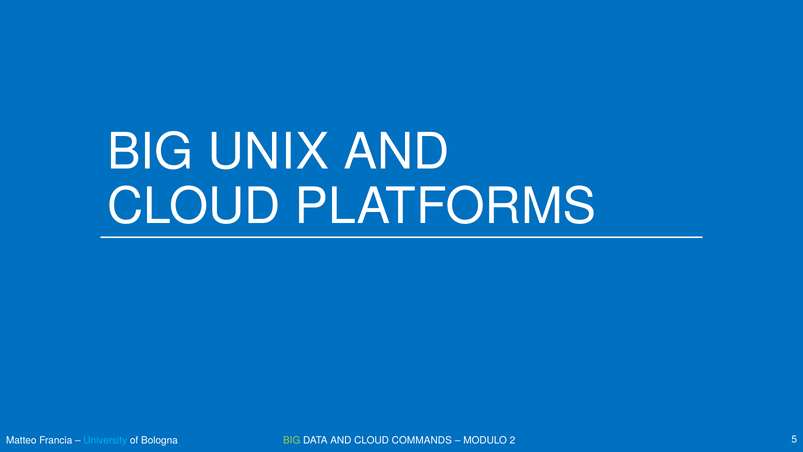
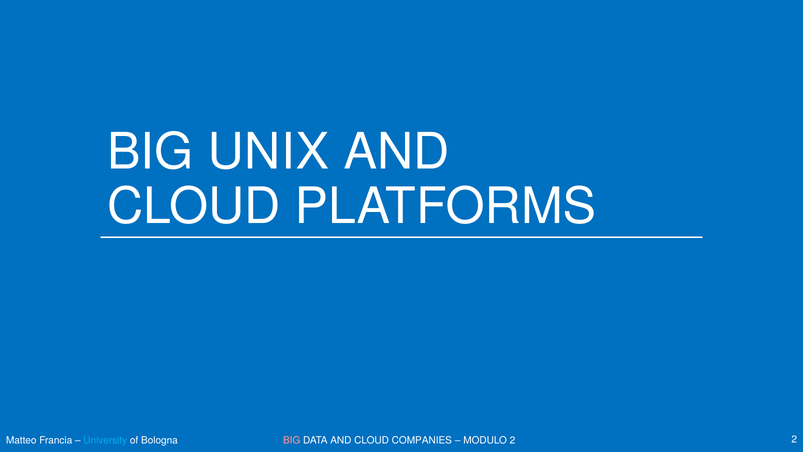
BIG at (292, 440) colour: light green -> pink
COMMANDS: COMMANDS -> COMPANIES
Bologna 5: 5 -> 2
